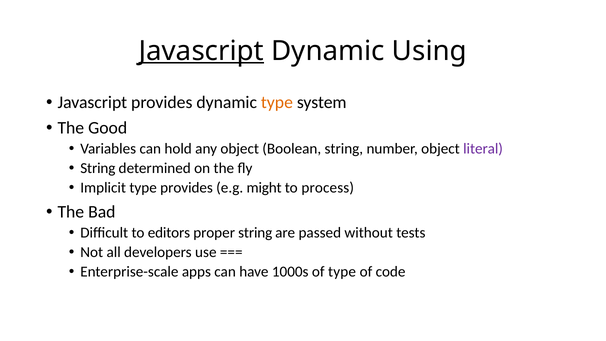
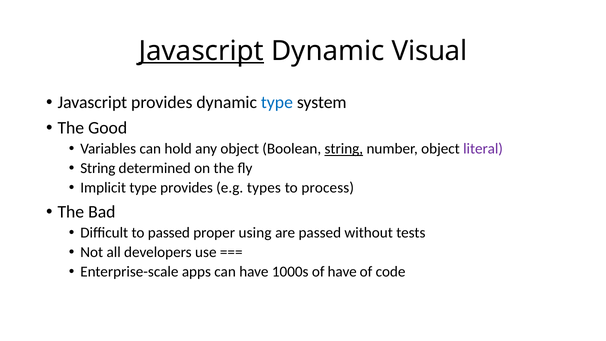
Using: Using -> Visual
type at (277, 102) colour: orange -> blue
string at (344, 149) underline: none -> present
might: might -> types
to editors: editors -> passed
proper string: string -> using
of type: type -> have
